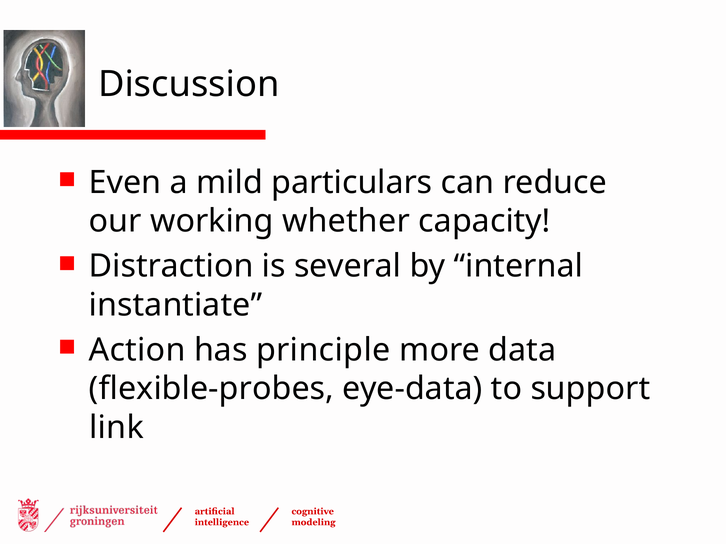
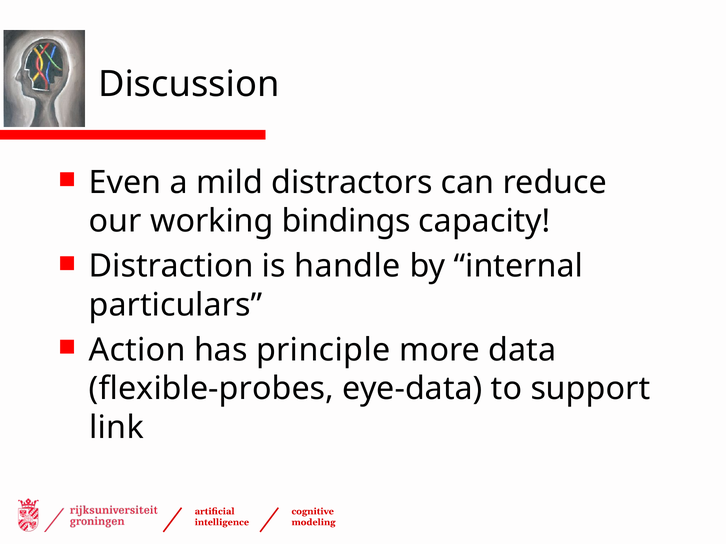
particulars: particulars -> distractors
whether: whether -> bindings
several: several -> handle
instantiate: instantiate -> particulars
